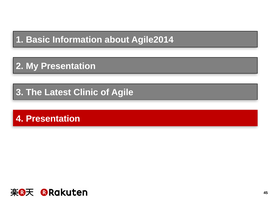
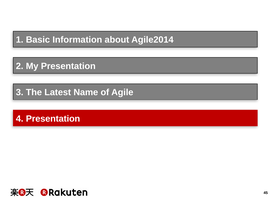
Clinic: Clinic -> Name
